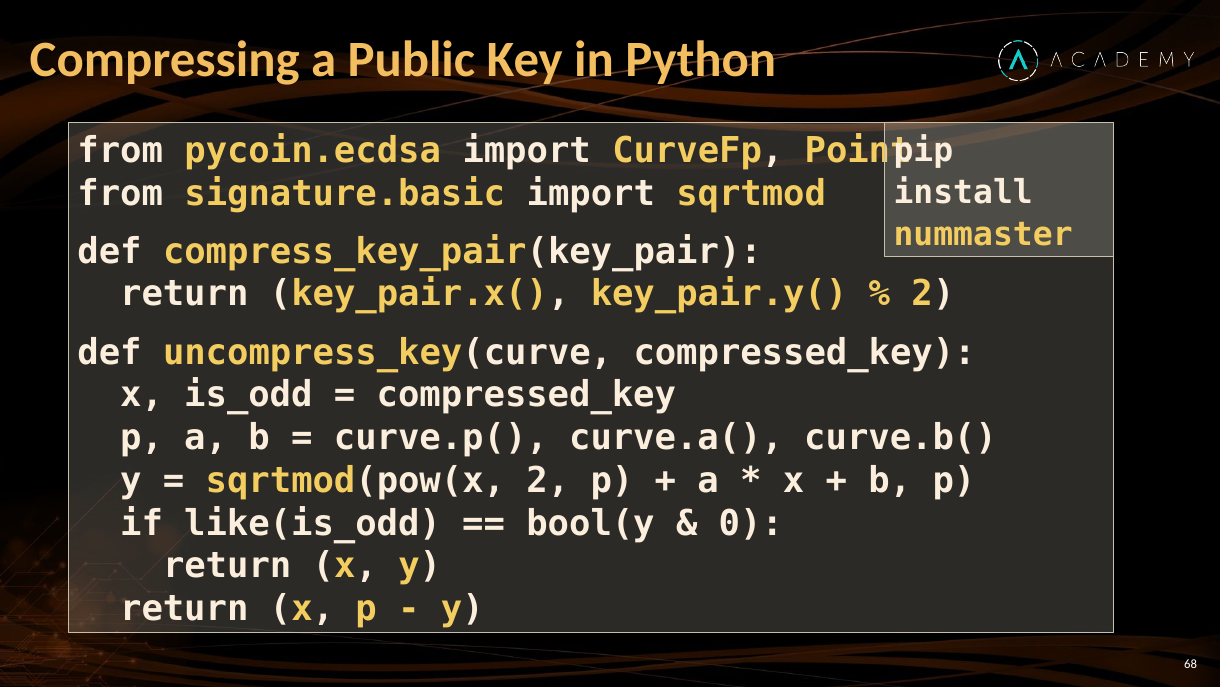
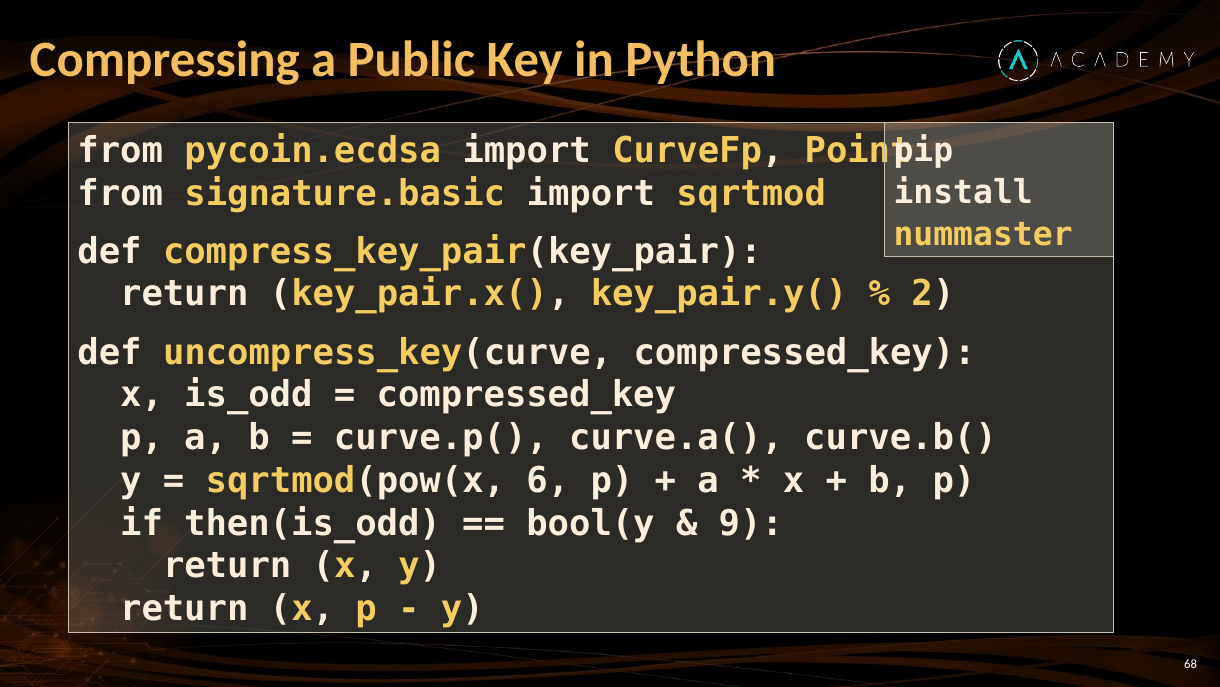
sqrtmod(pow(x 2: 2 -> 6
like(is_odd: like(is_odd -> then(is_odd
0: 0 -> 9
